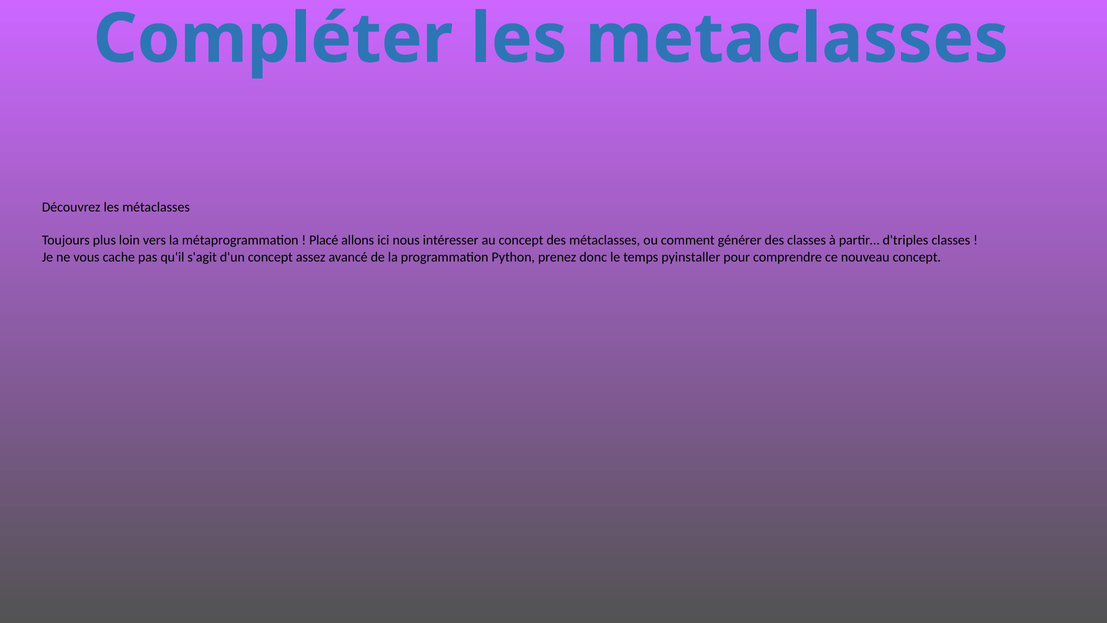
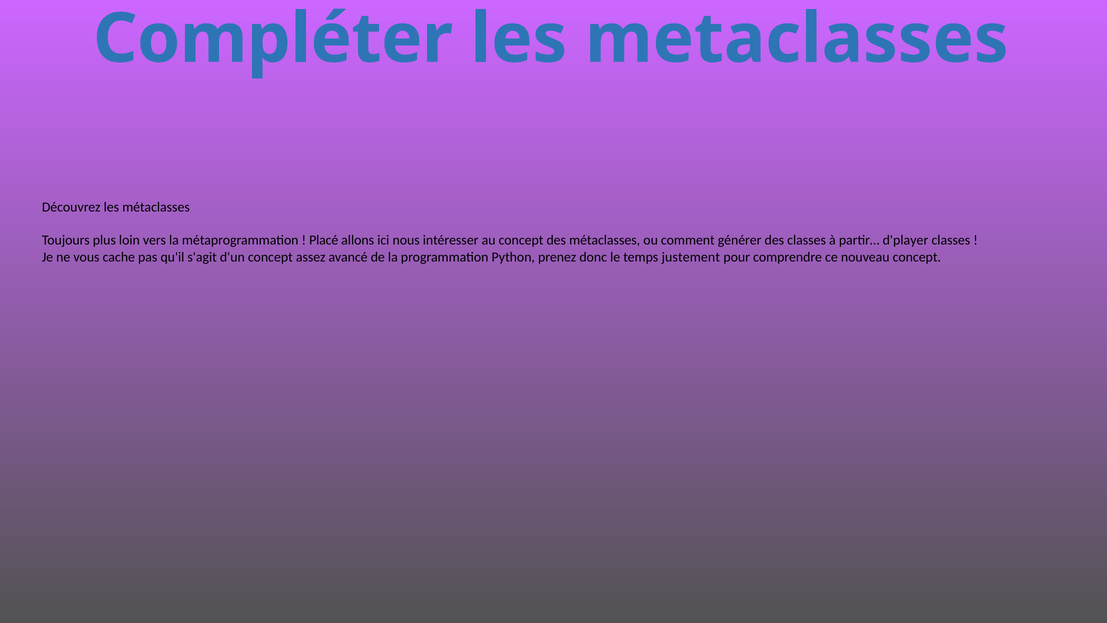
d'triples: d'triples -> d'player
pyinstaller: pyinstaller -> justement
